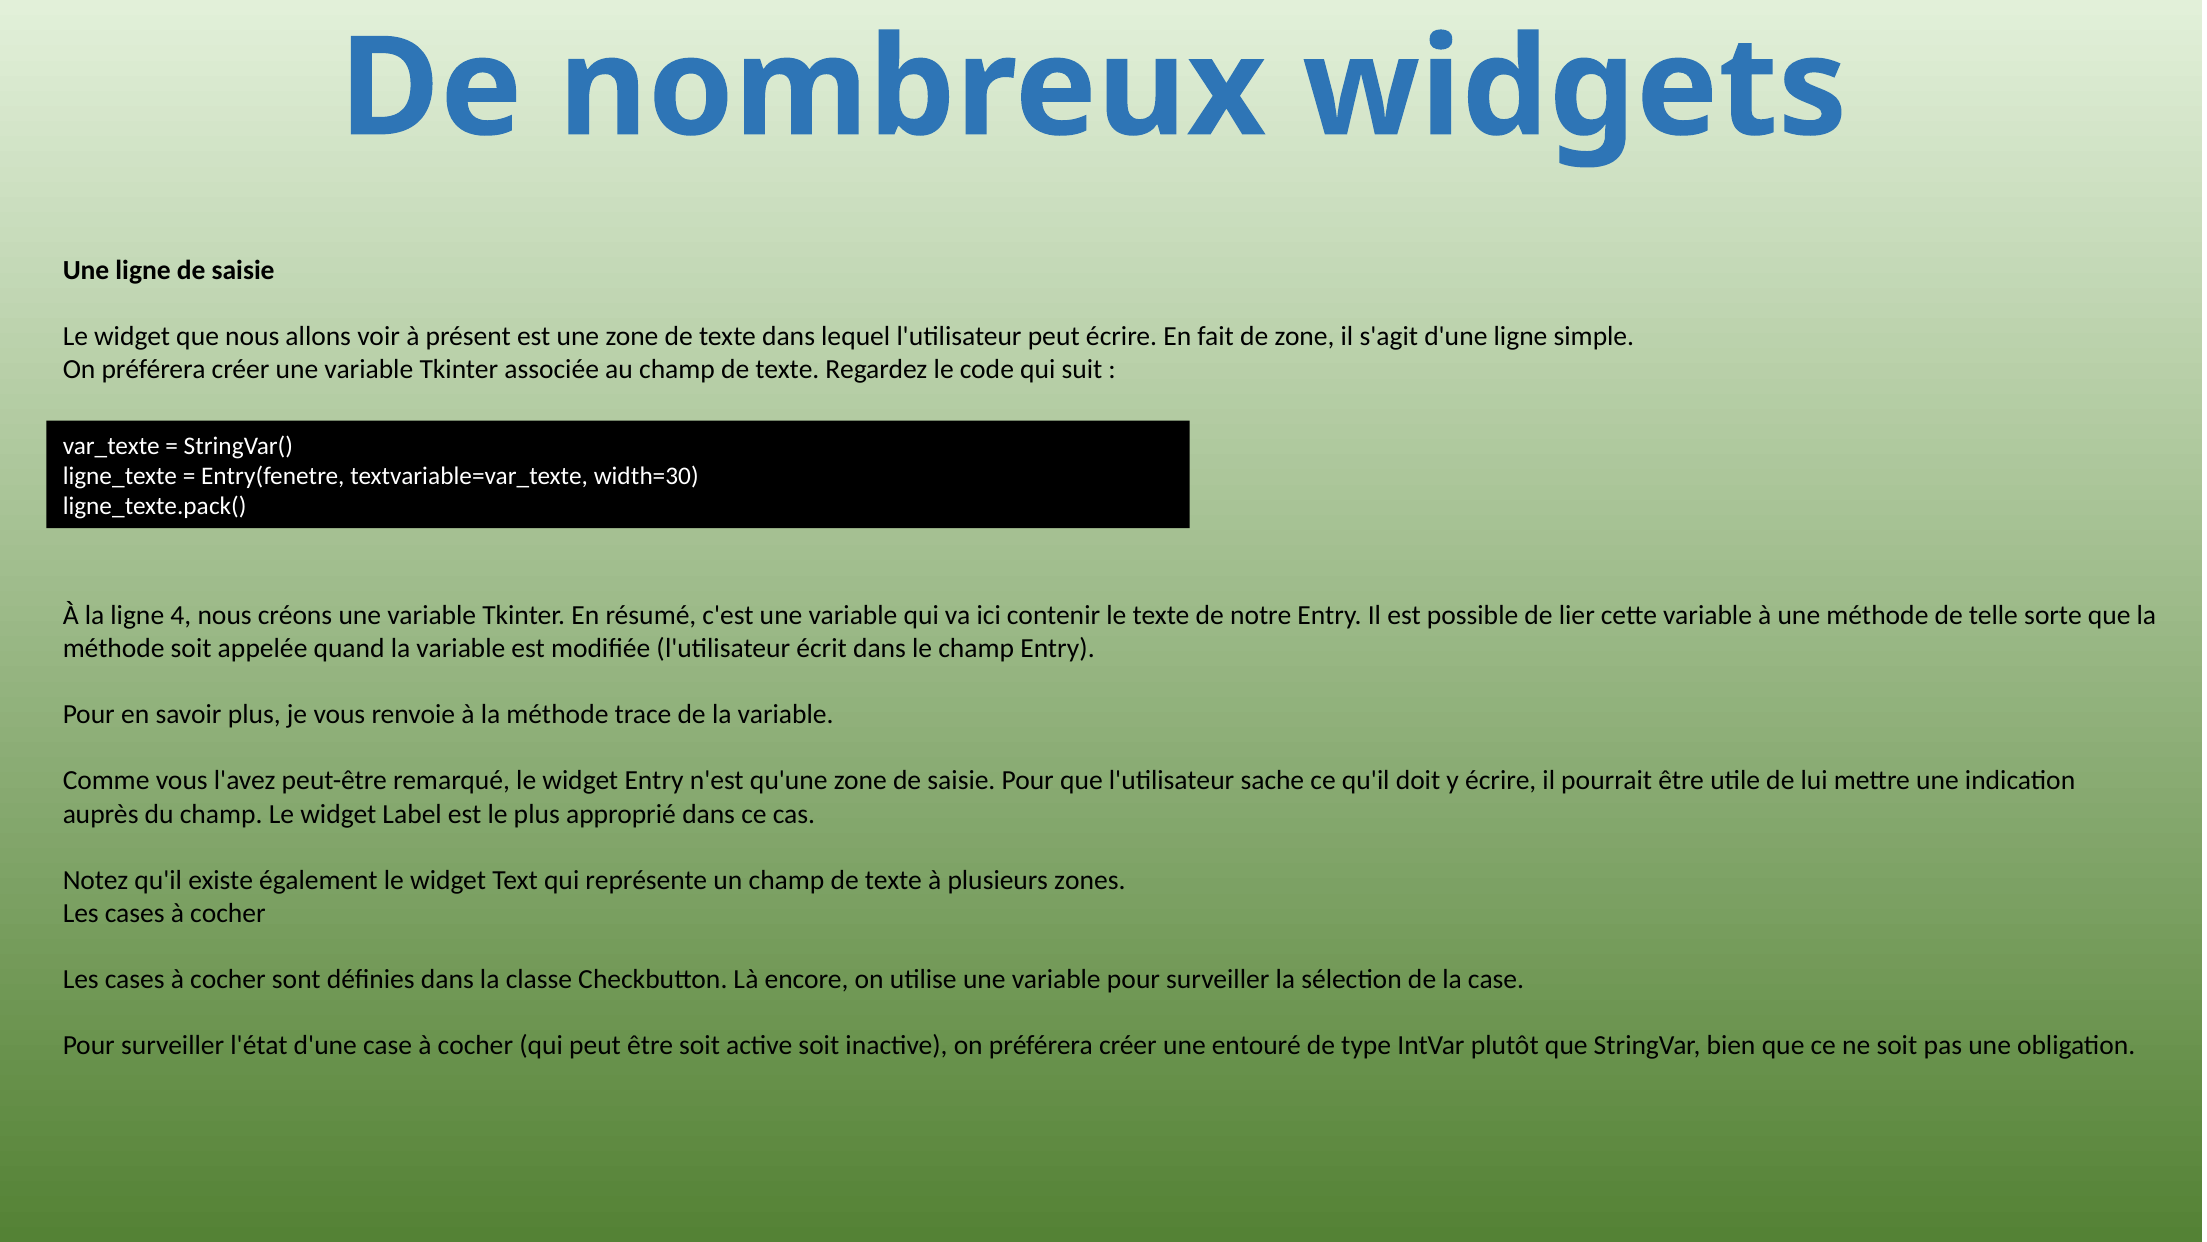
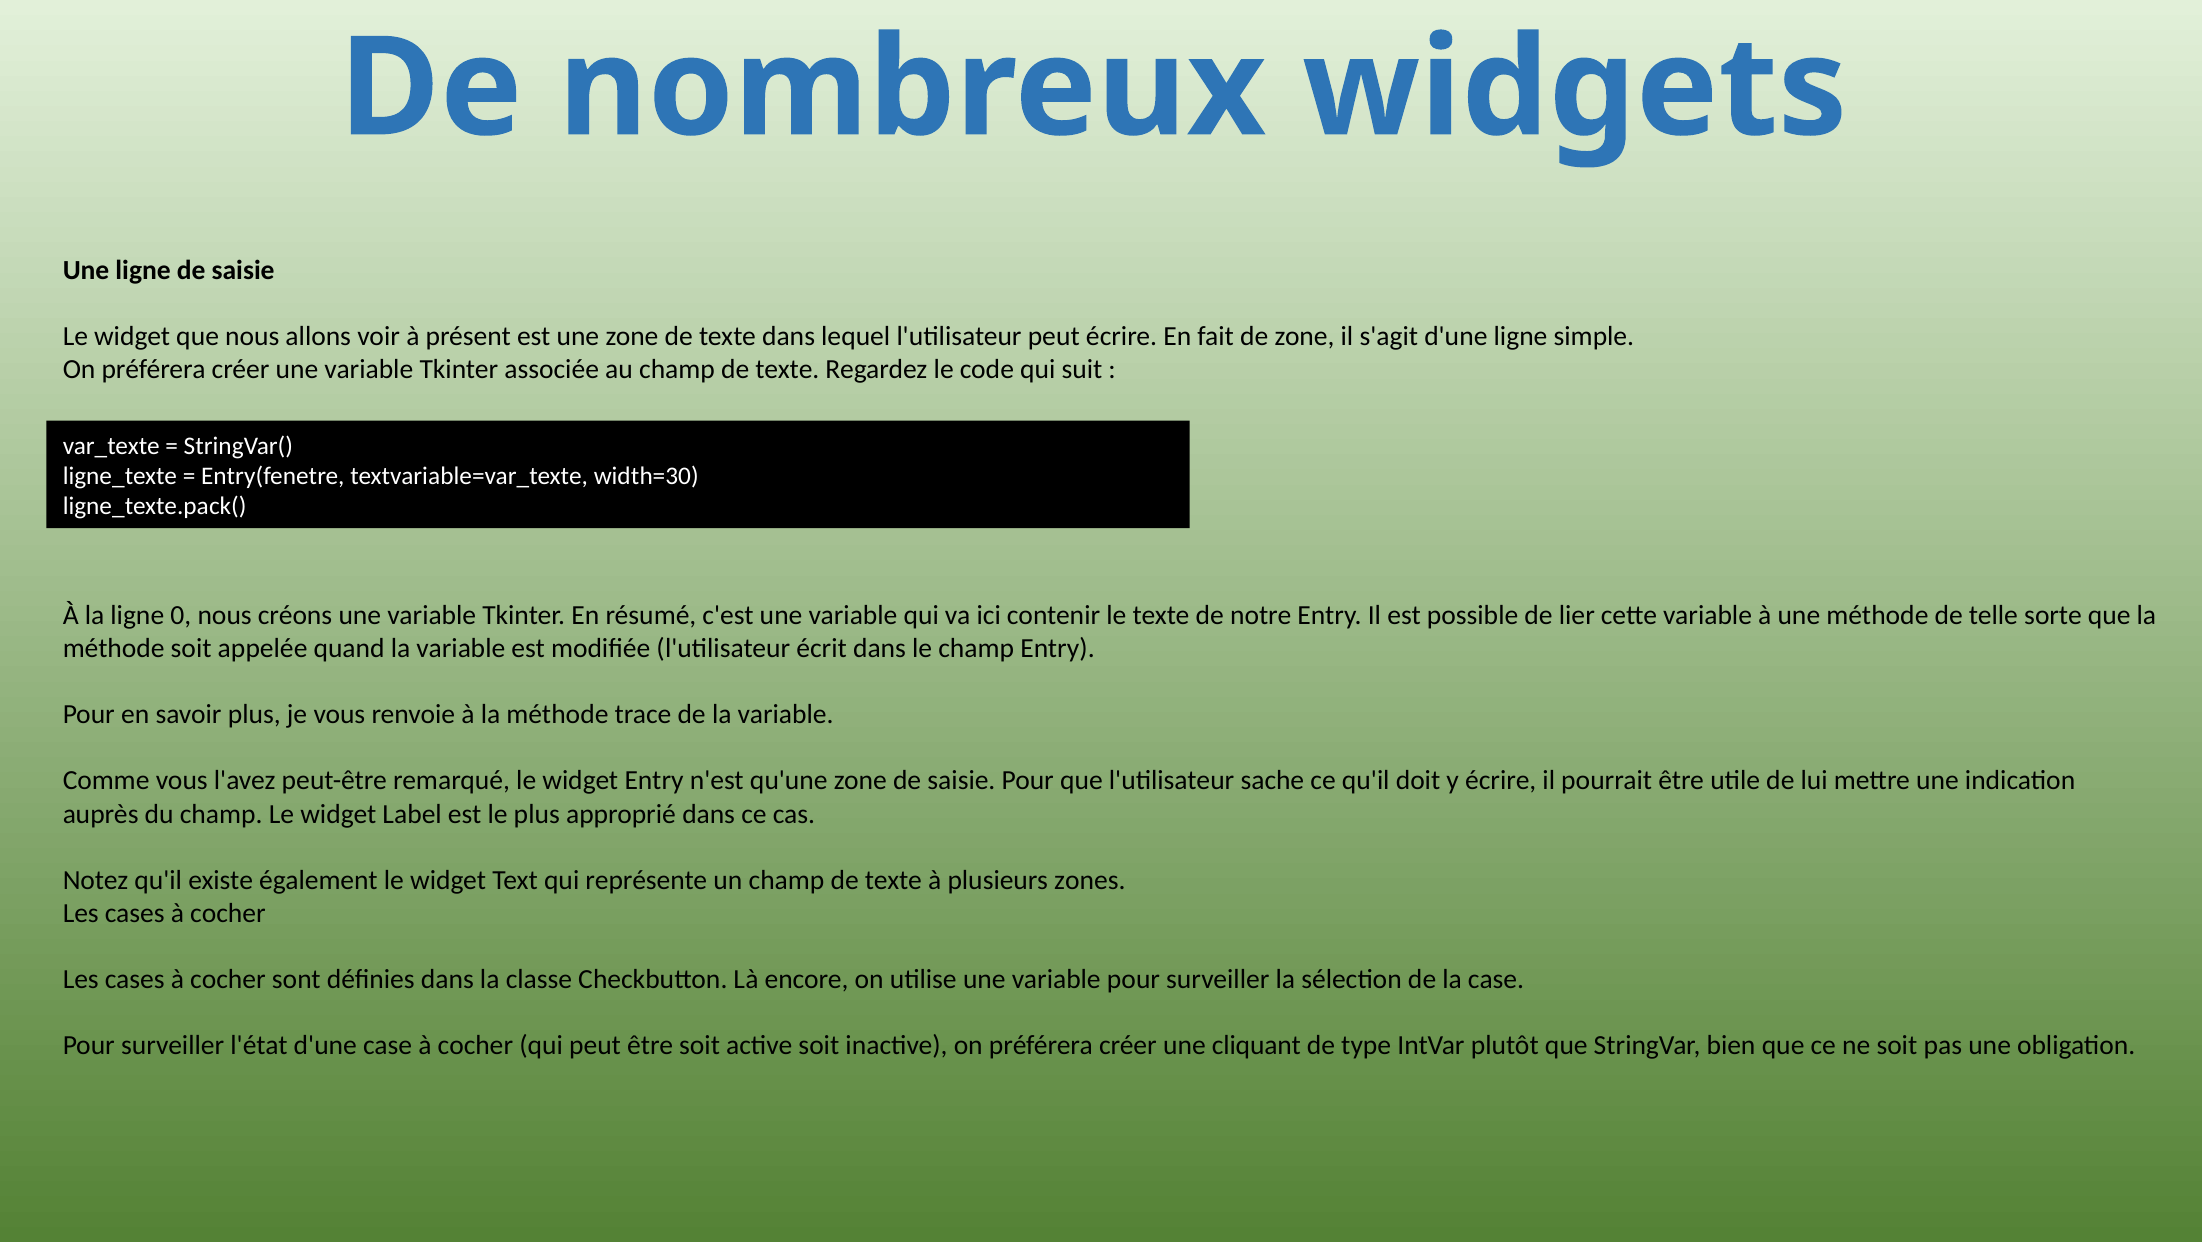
4: 4 -> 0
entouré: entouré -> cliquant
